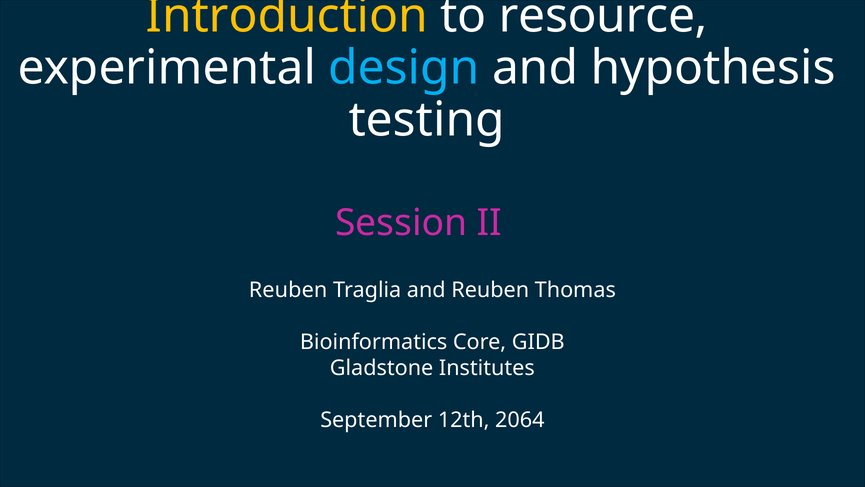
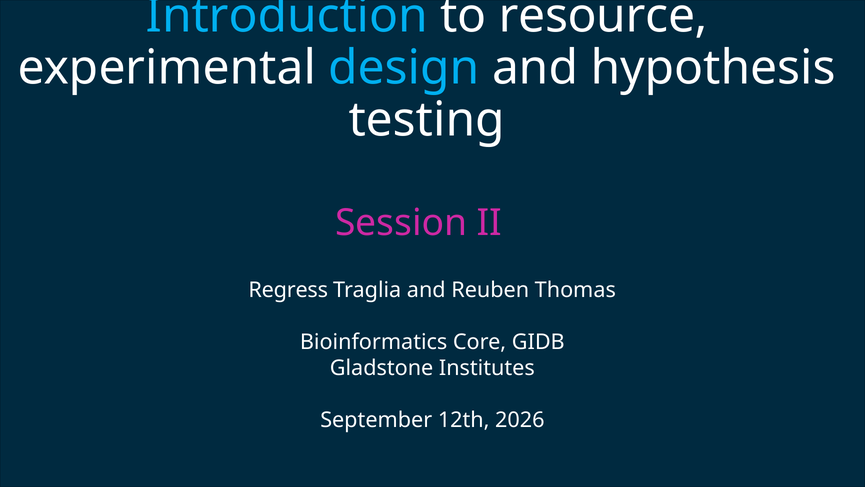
Introduction colour: yellow -> light blue
Reuben at (288, 290): Reuben -> Regress
2064: 2064 -> 2026
